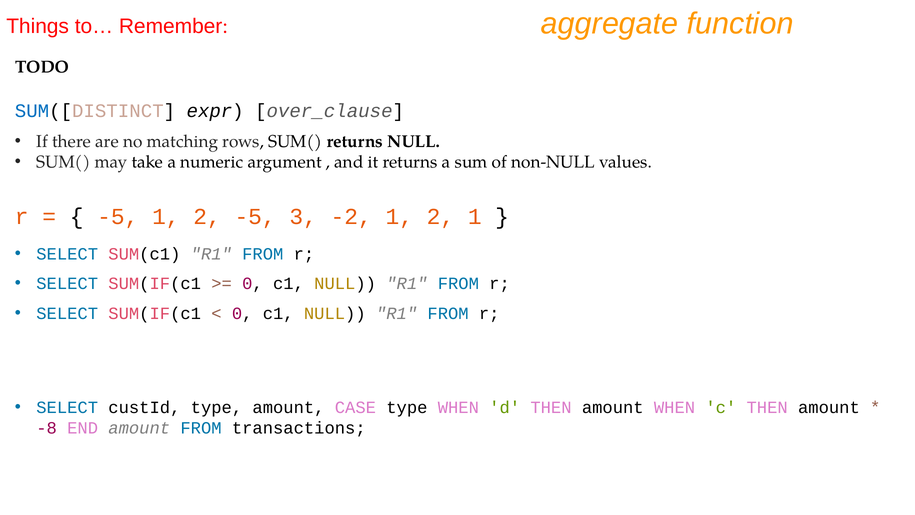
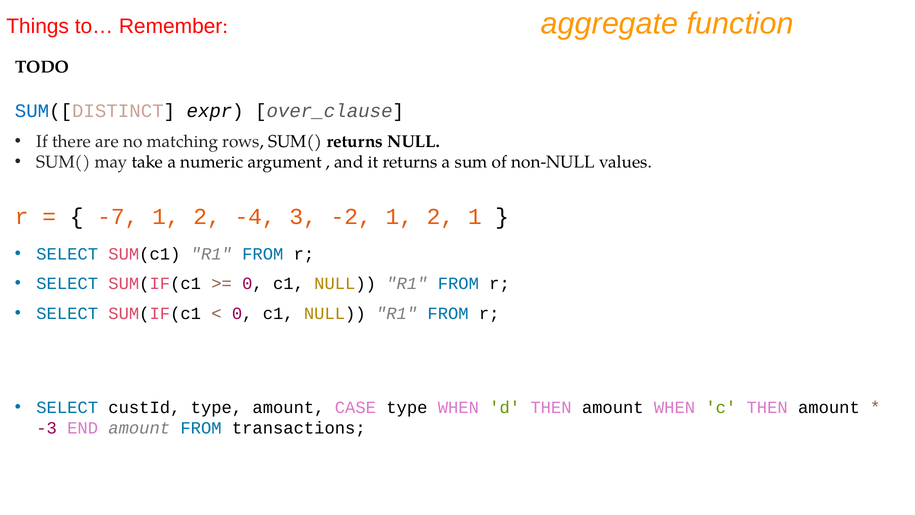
-5 at (118, 216): -5 -> -7
2 -5: -5 -> -4
-8: -8 -> -3
